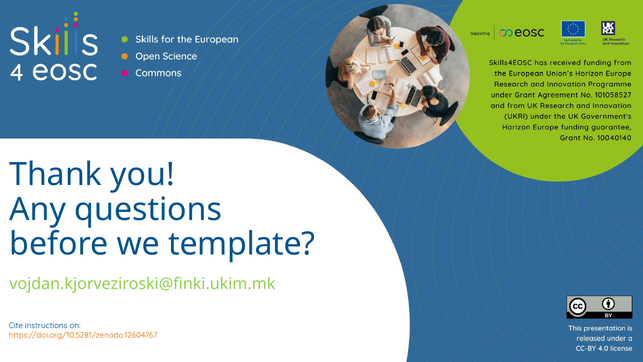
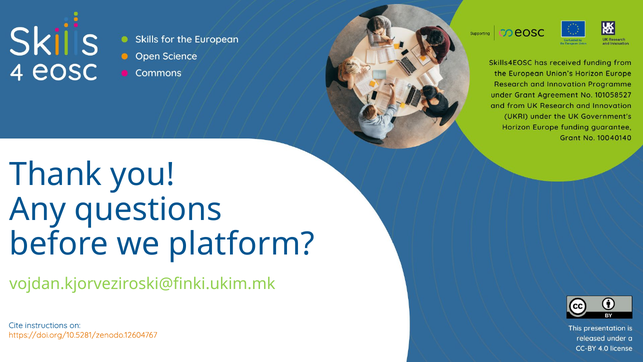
template: template -> platform
